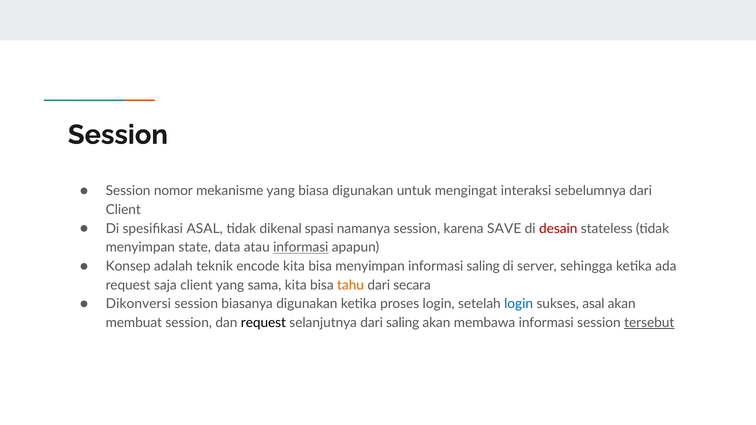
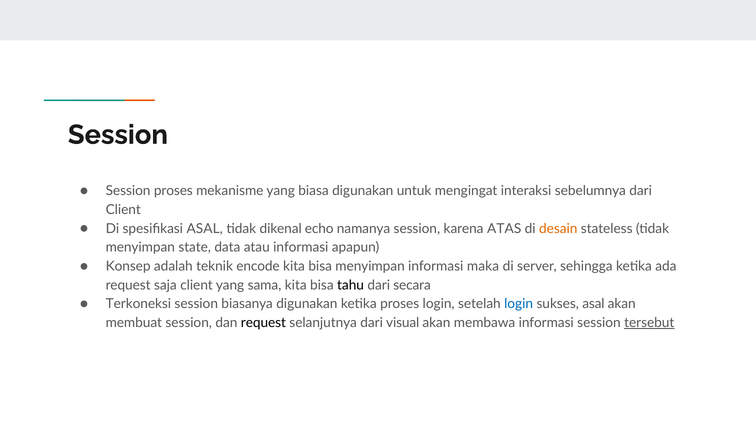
Session nomor: nomor -> proses
spasi: spasi -> echo
SAVE: SAVE -> ATAS
desain colour: red -> orange
informasi at (301, 248) underline: present -> none
informasi saling: saling -> maka
tahu colour: orange -> black
Dikonversi: Dikonversi -> Terkoneksi
dari saling: saling -> visual
